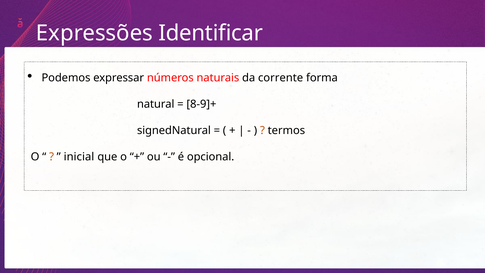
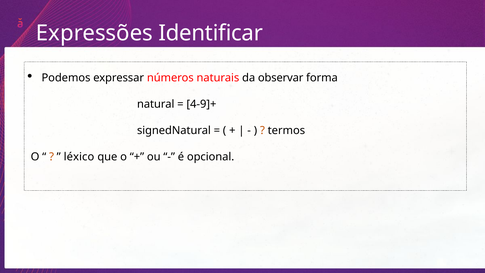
corrente: corrente -> observar
8-9]+: 8-9]+ -> 4-9]+
inicial: inicial -> léxico
